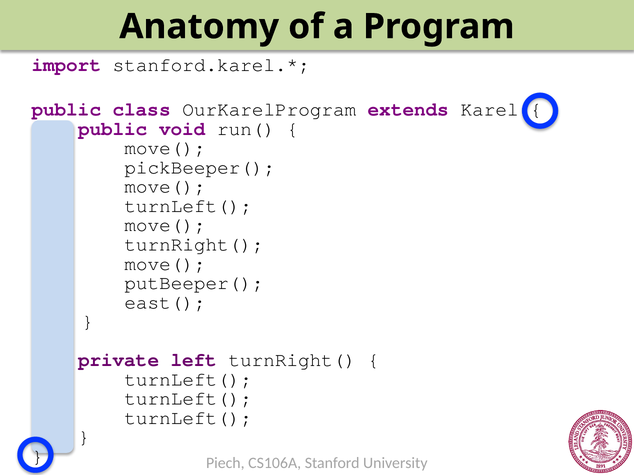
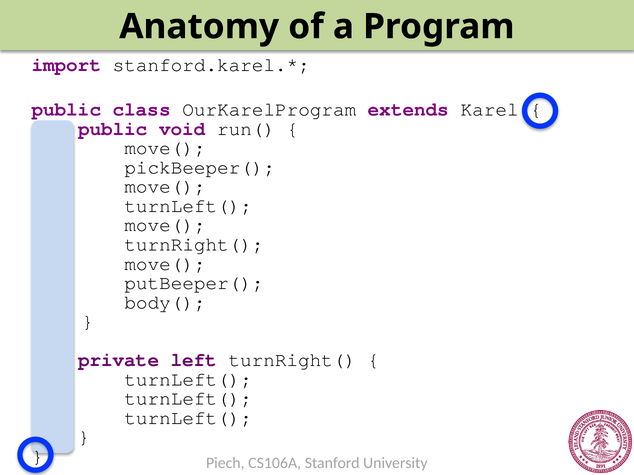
east(: east( -> body(
